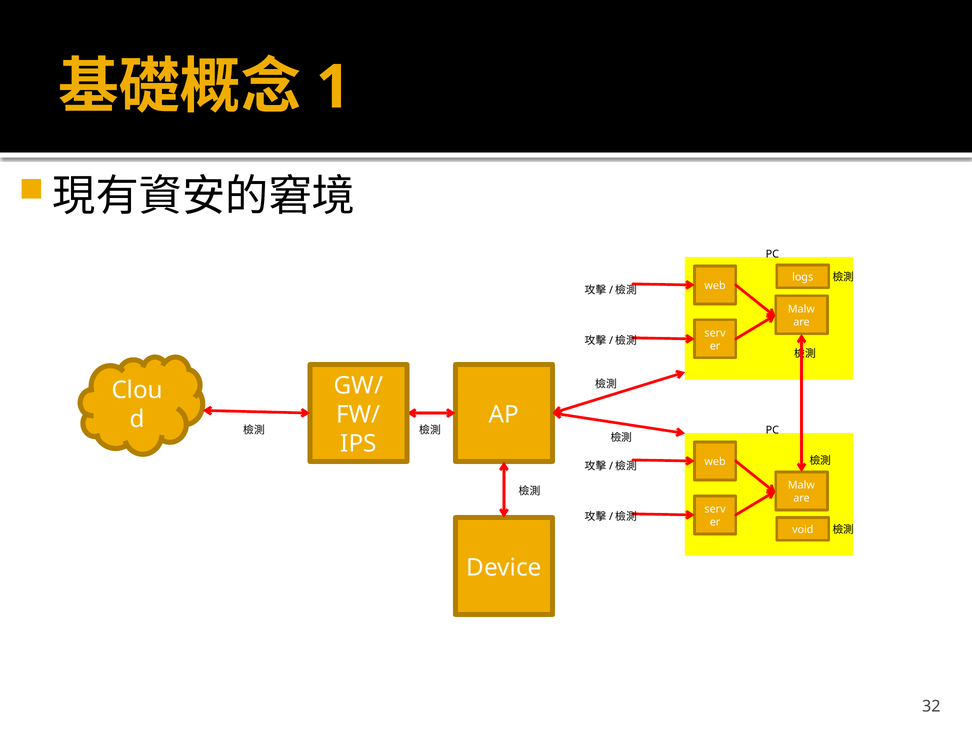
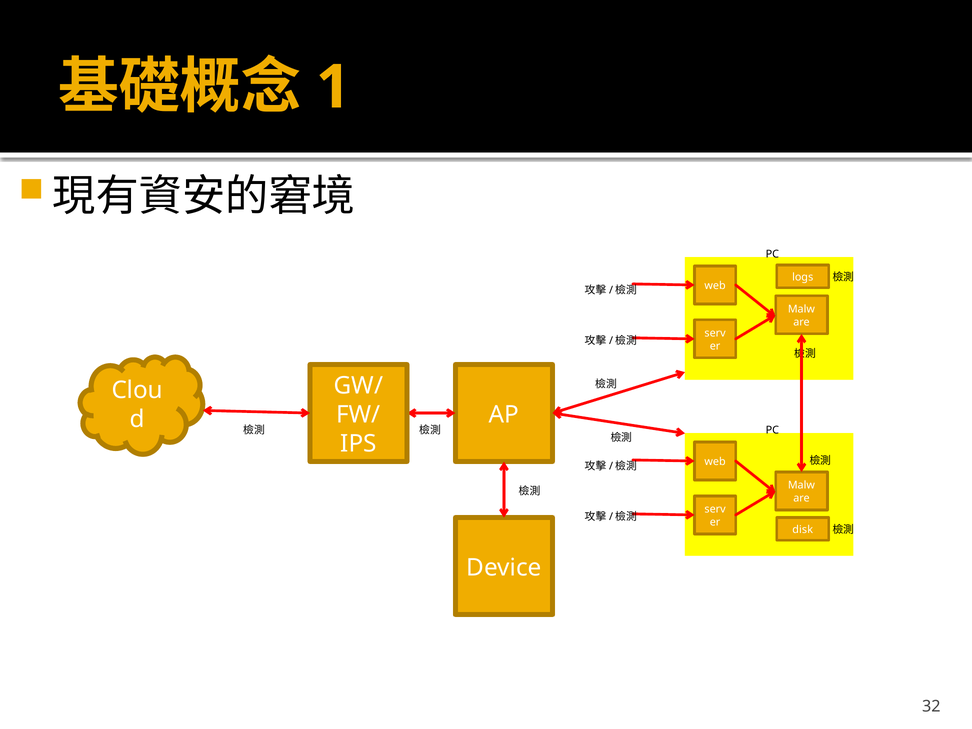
void: void -> disk
